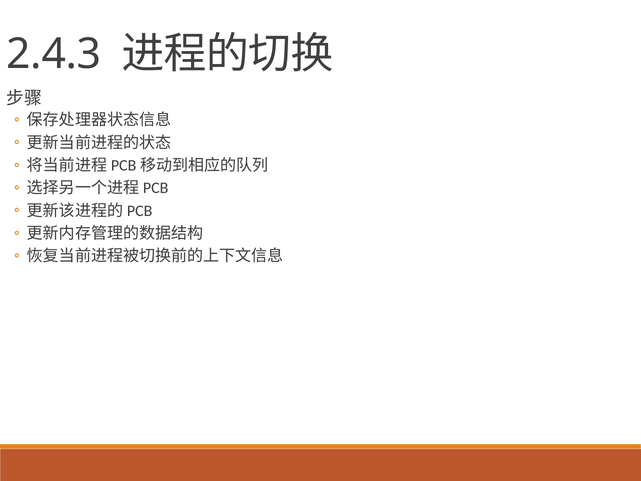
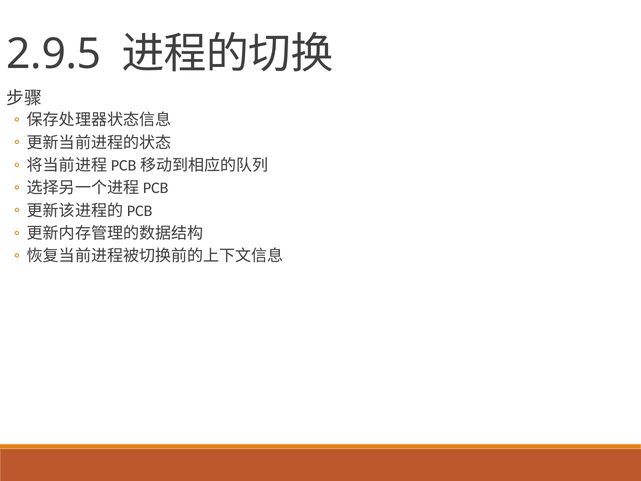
2.4.3: 2.4.3 -> 2.9.5
